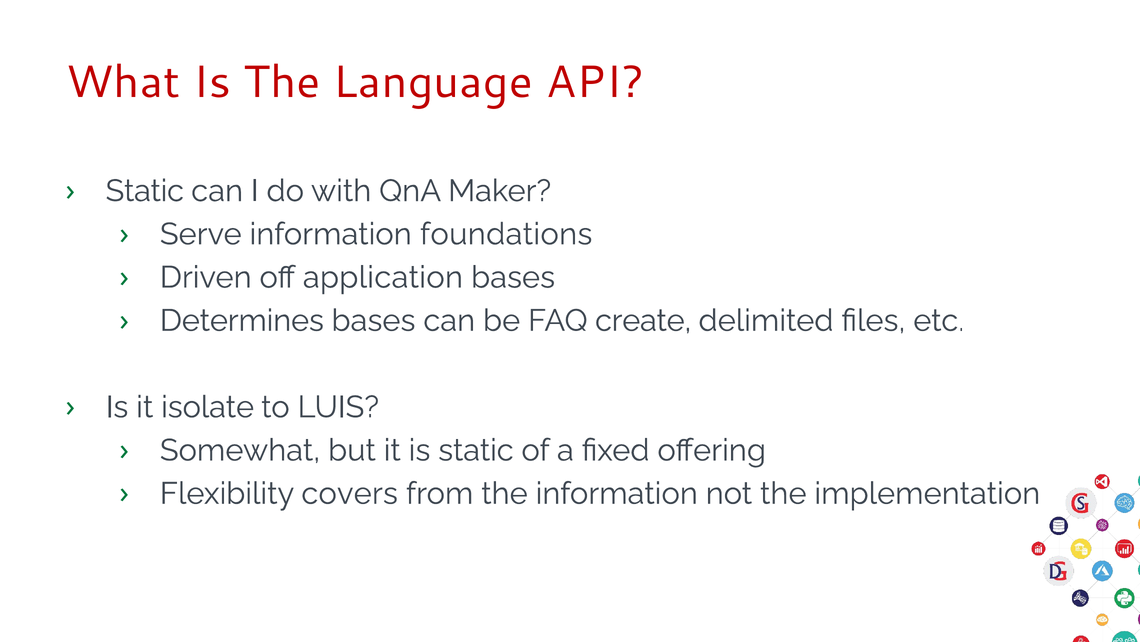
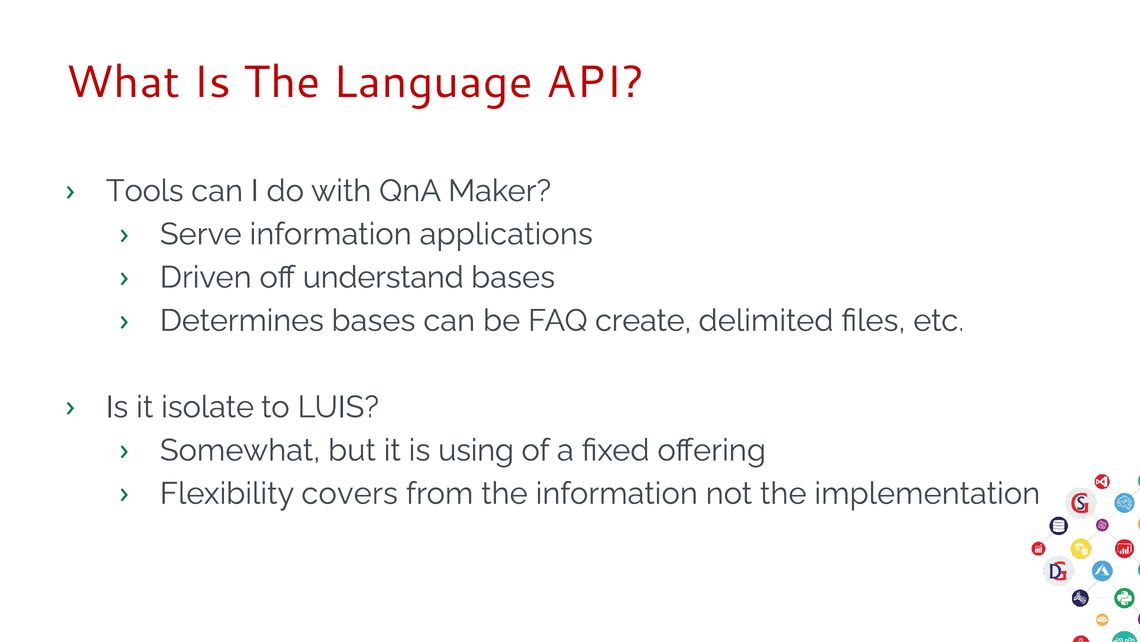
Static at (145, 191): Static -> Tools
foundations: foundations -> applications
application: application -> understand
is static: static -> using
